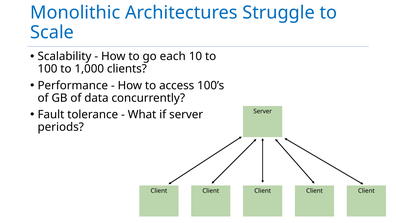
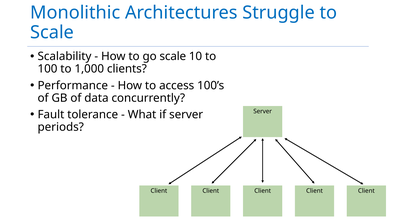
go each: each -> scale
